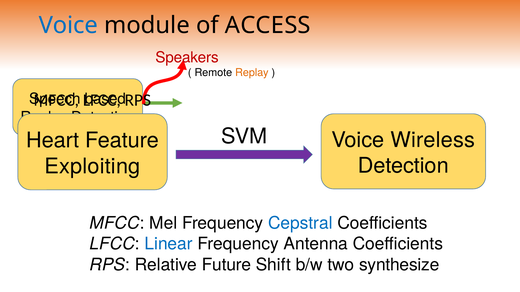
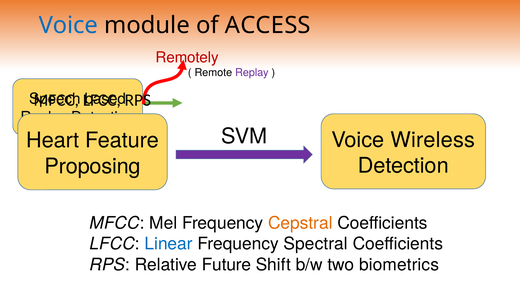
Speakers: Speakers -> Remotely
Replay at (252, 73) colour: orange -> purple
Exploiting: Exploiting -> Proposing
Cepstral colour: blue -> orange
Antenna: Antenna -> Spectral
synthesize: synthesize -> biometrics
